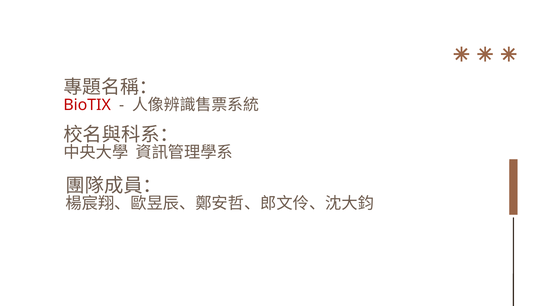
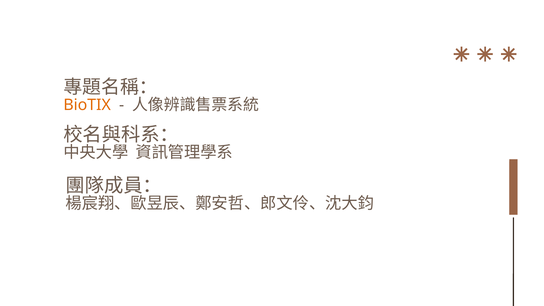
BioTIX colour: red -> orange
